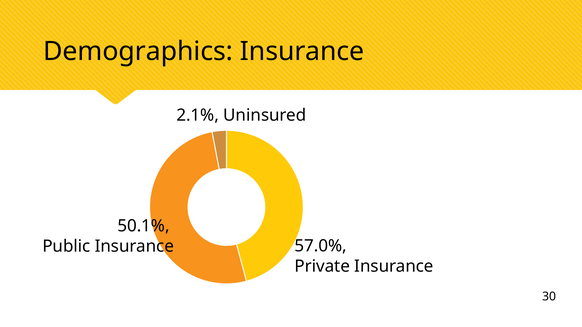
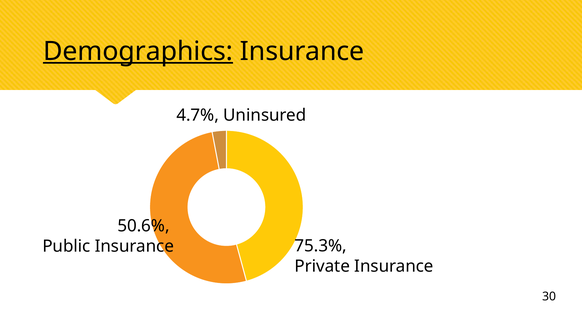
Demographics underline: none -> present
2.1%: 2.1% -> 4.7%
50.1%: 50.1% -> 50.6%
57.0%: 57.0% -> 75.3%
